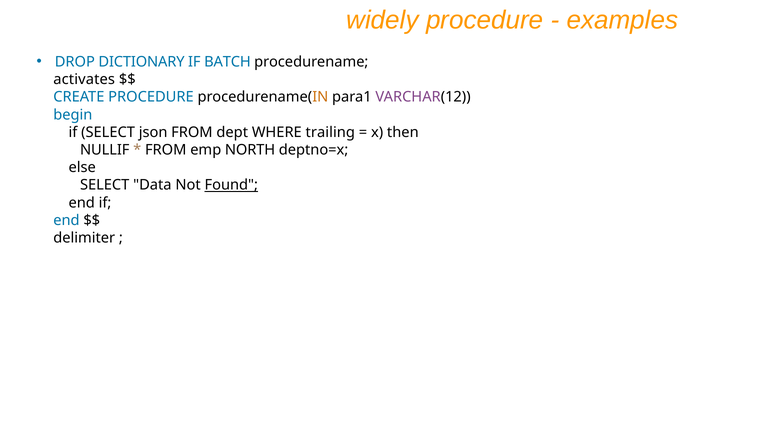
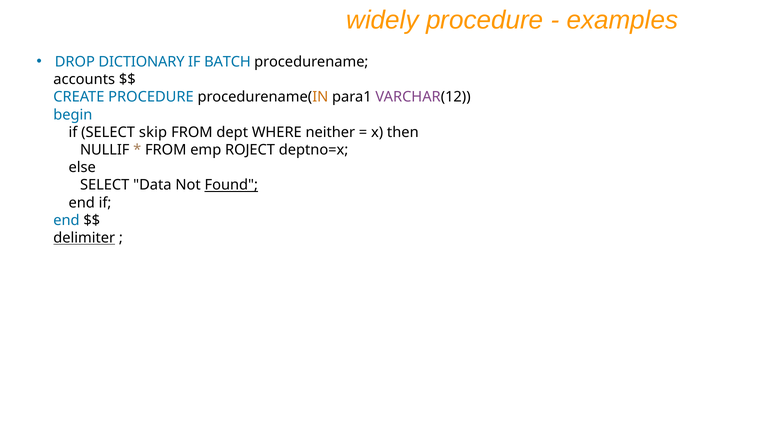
activates: activates -> accounts
json: json -> skip
trailing: trailing -> neither
NORTH: NORTH -> ROJECT
delimiter underline: none -> present
